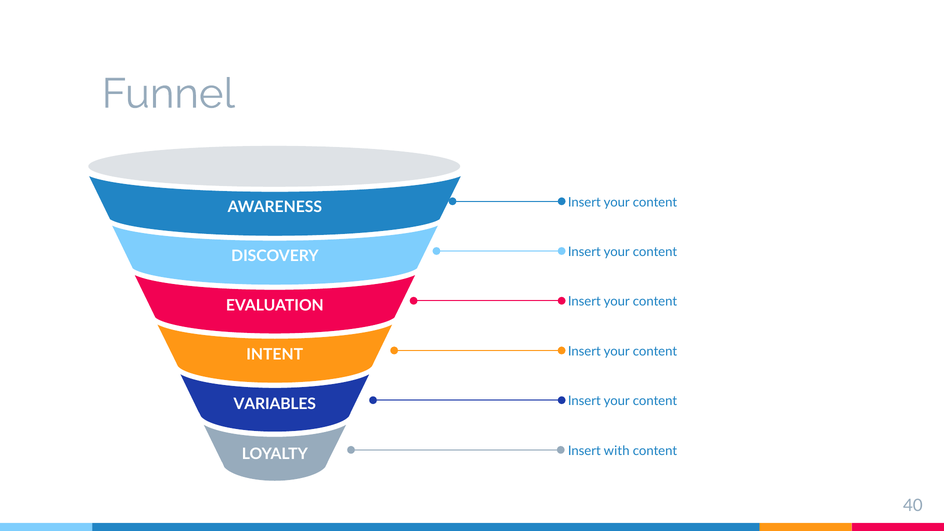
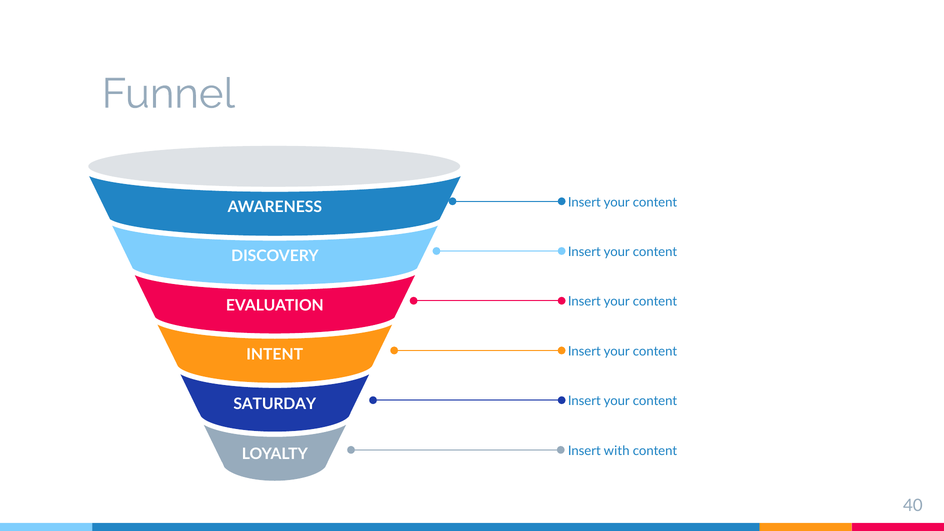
VARIABLES: VARIABLES -> SATURDAY
